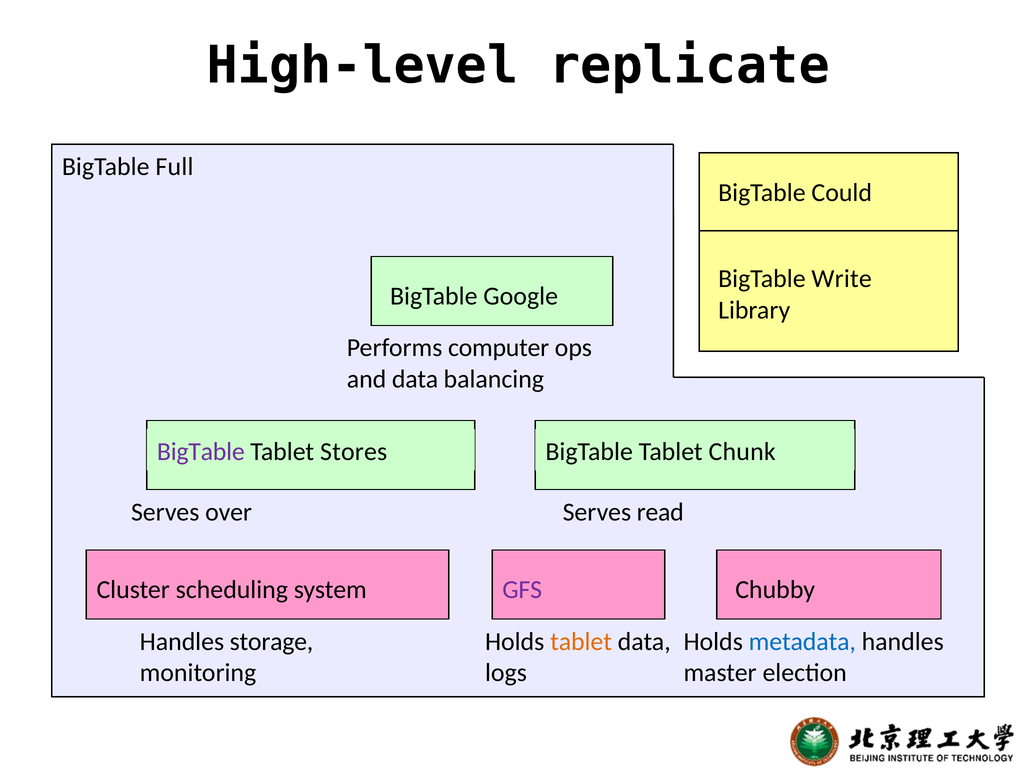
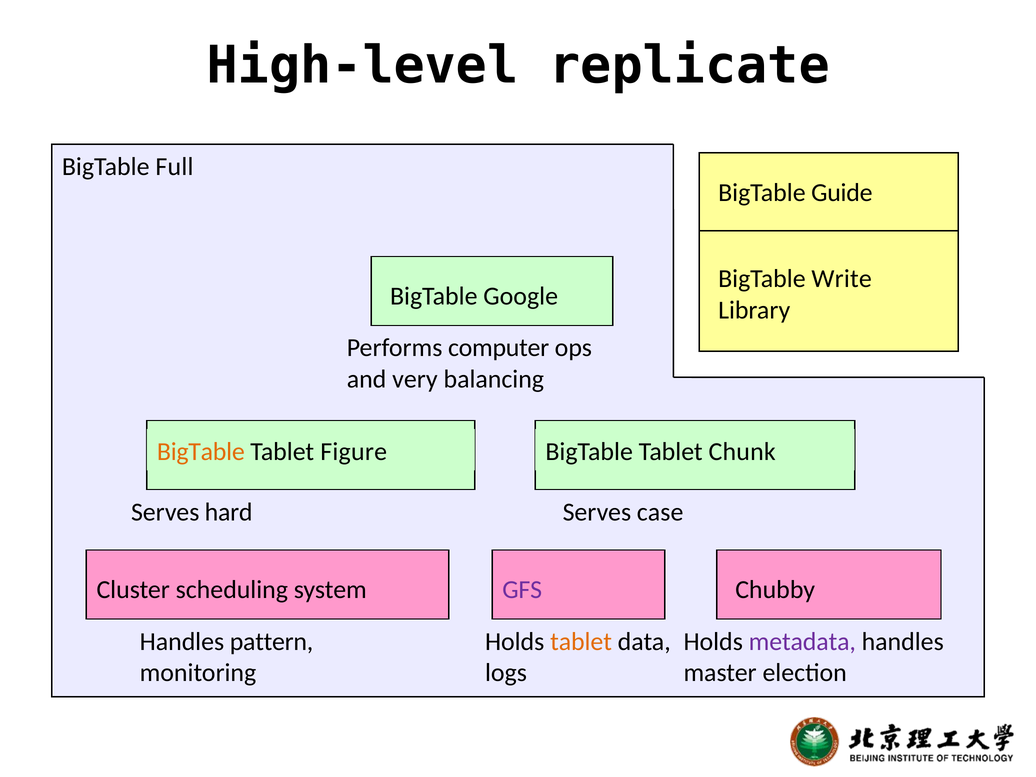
Could: Could -> Guide
and data: data -> very
BigTable at (201, 452) colour: purple -> orange
Stores: Stores -> Figure
over: over -> hard
read: read -> case
storage: storage -> pattern
metadata colour: blue -> purple
